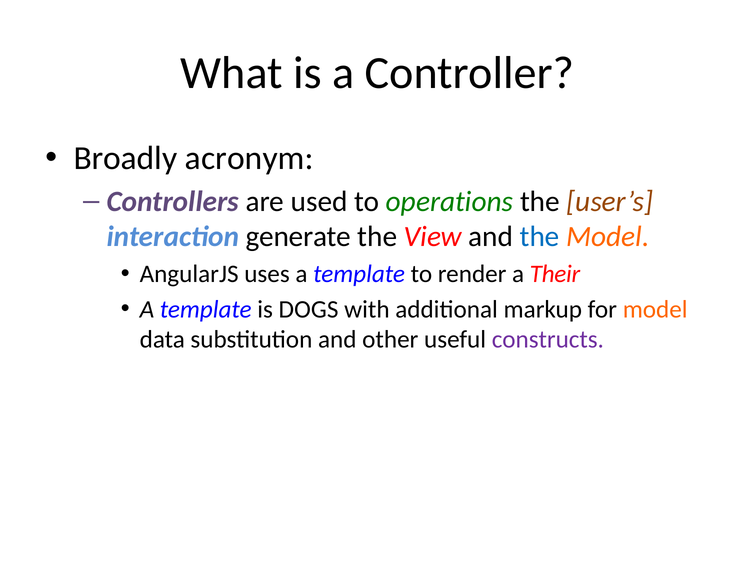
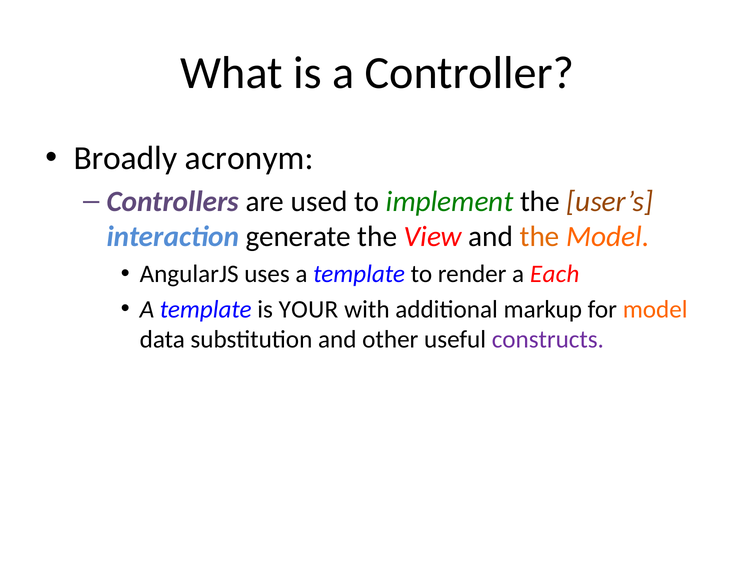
operations: operations -> implement
the at (540, 237) colour: blue -> orange
Their: Their -> Each
DOGS: DOGS -> YOUR
